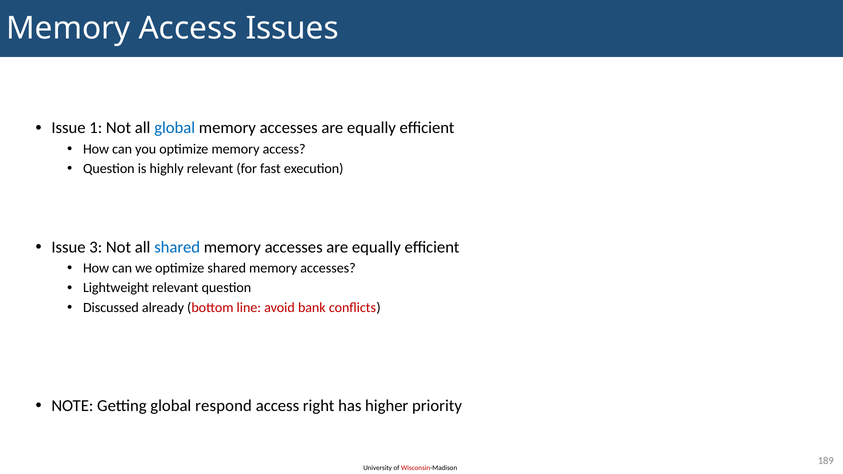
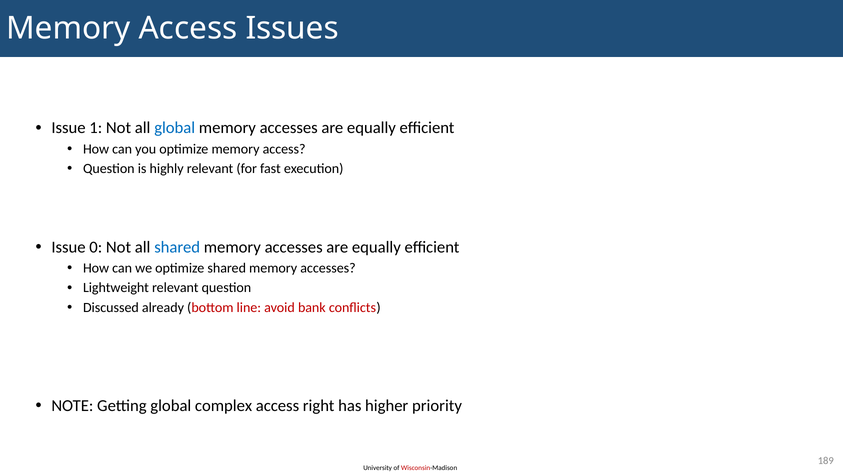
3: 3 -> 0
respond: respond -> complex
